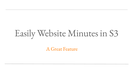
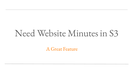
Easily: Easily -> Need
